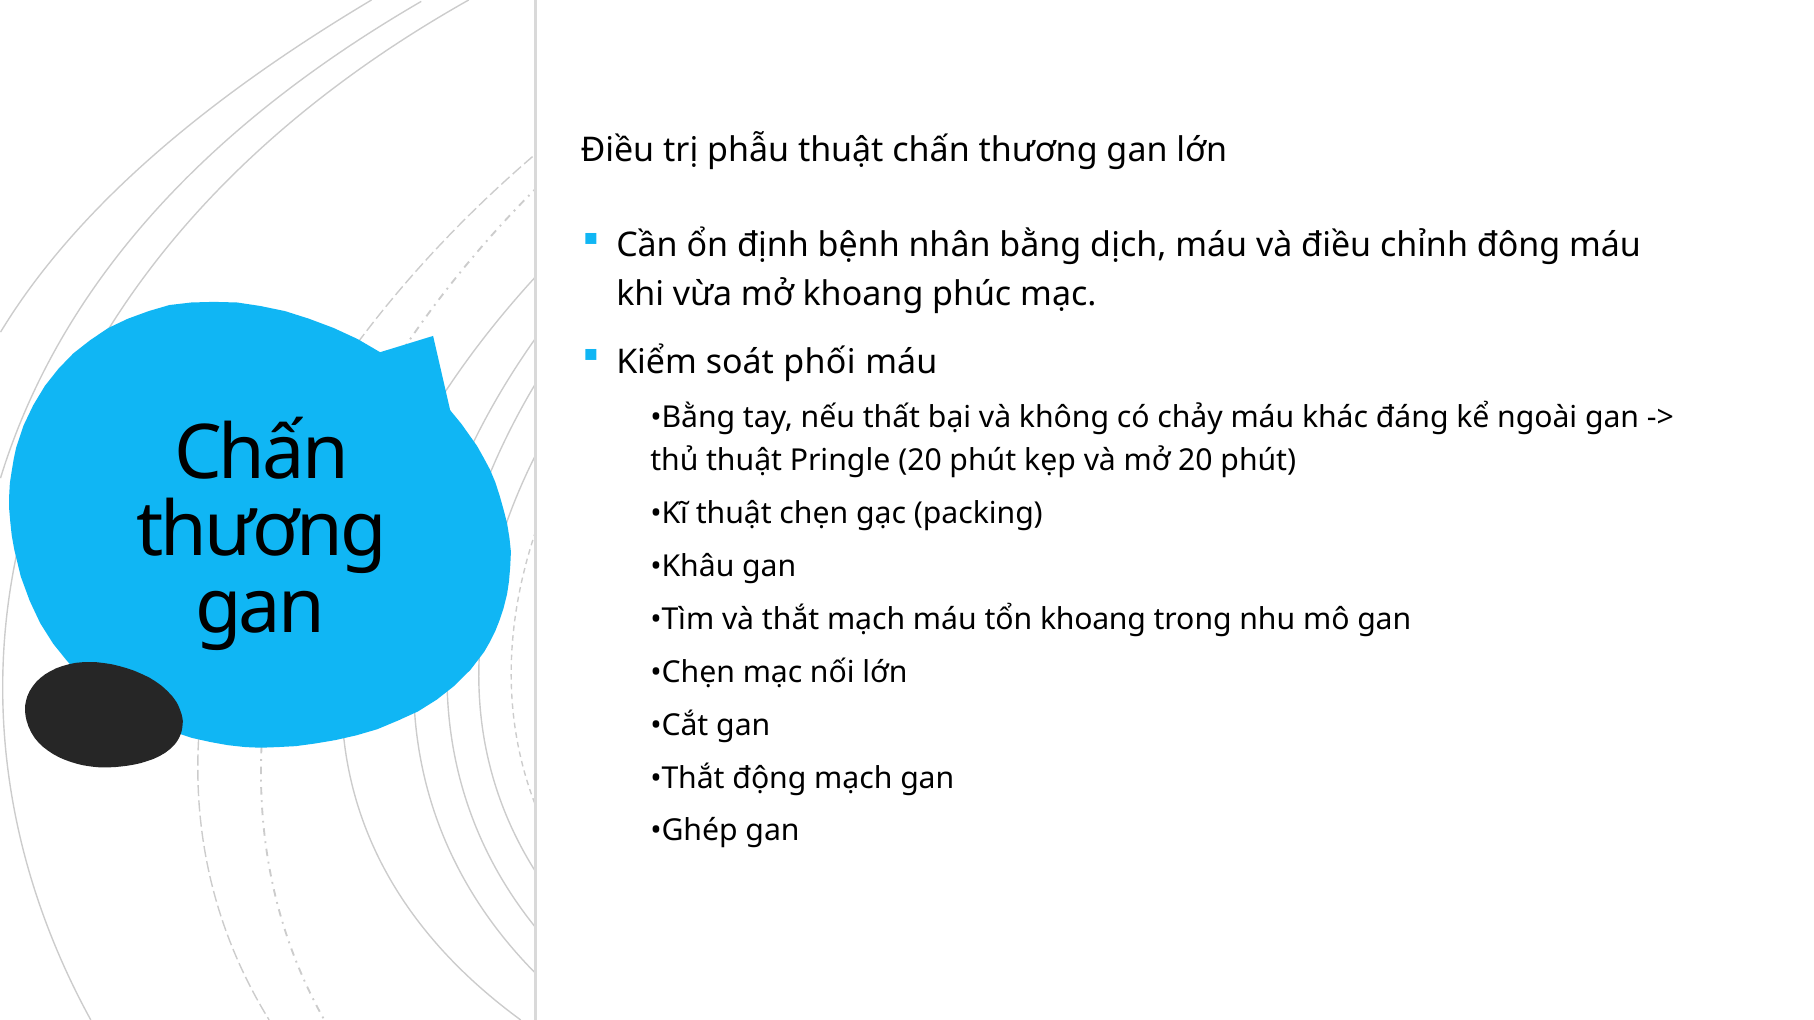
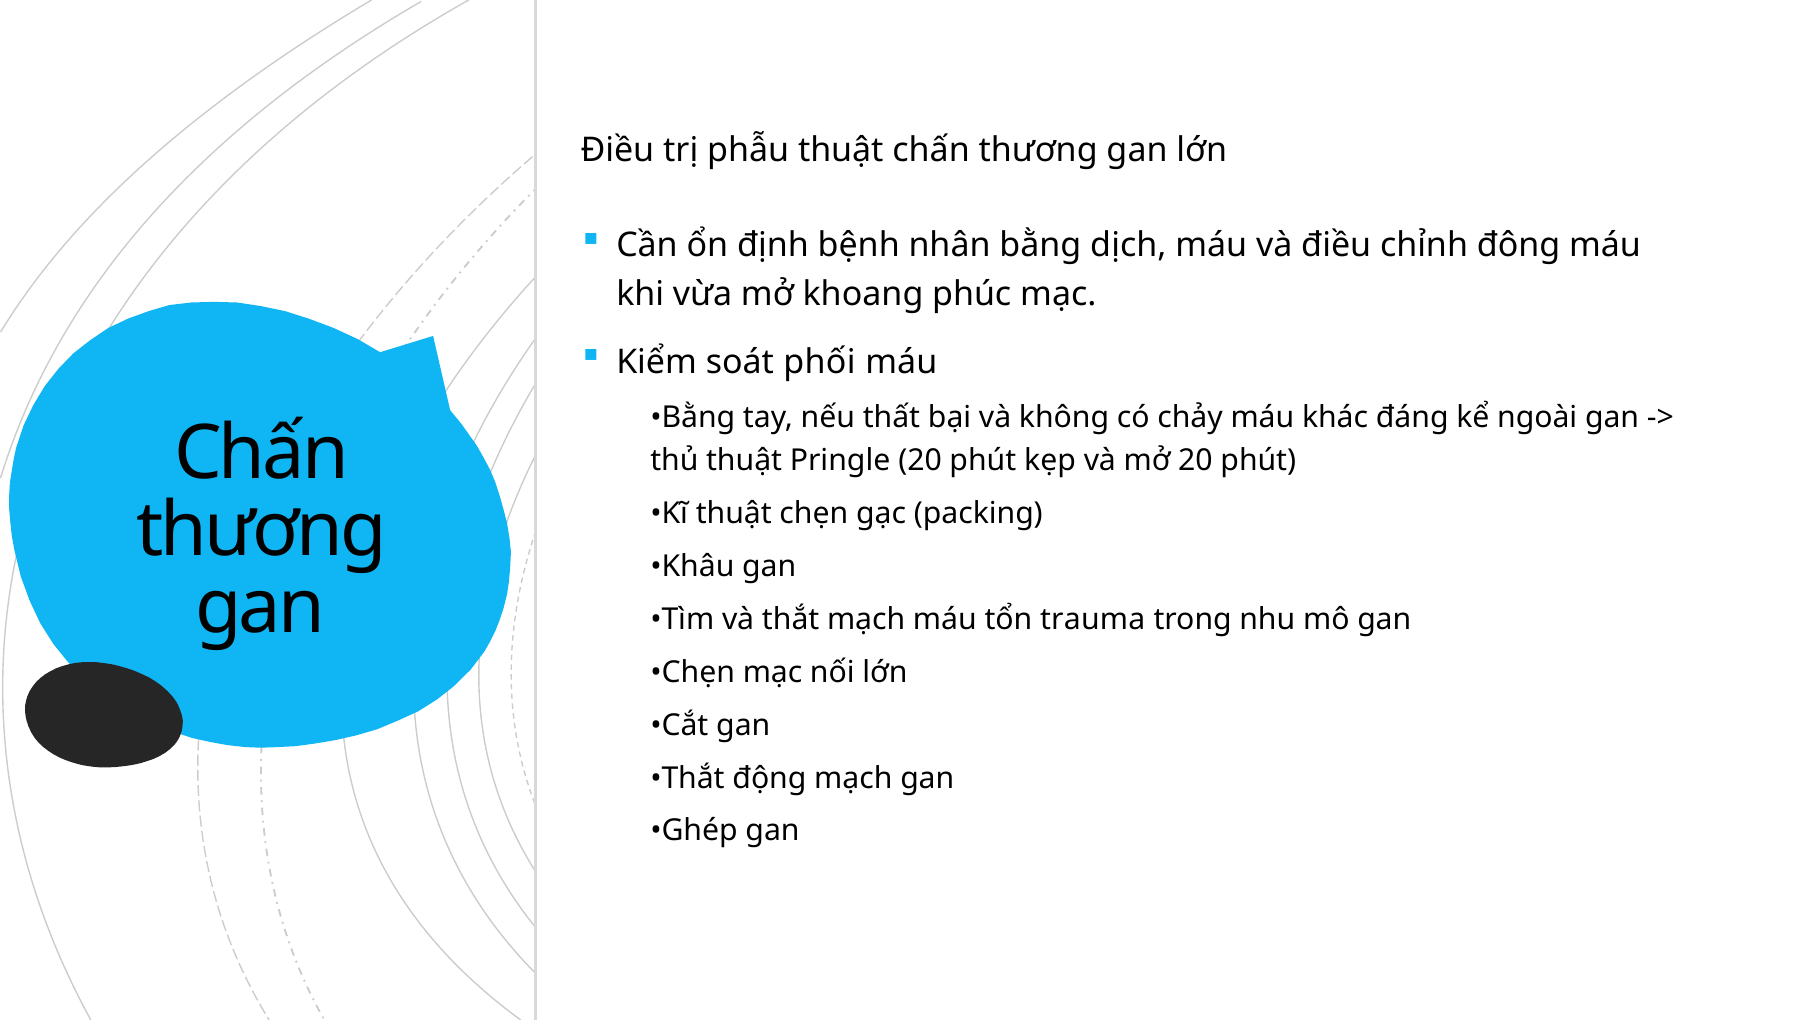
tổn khoang: khoang -> trauma
